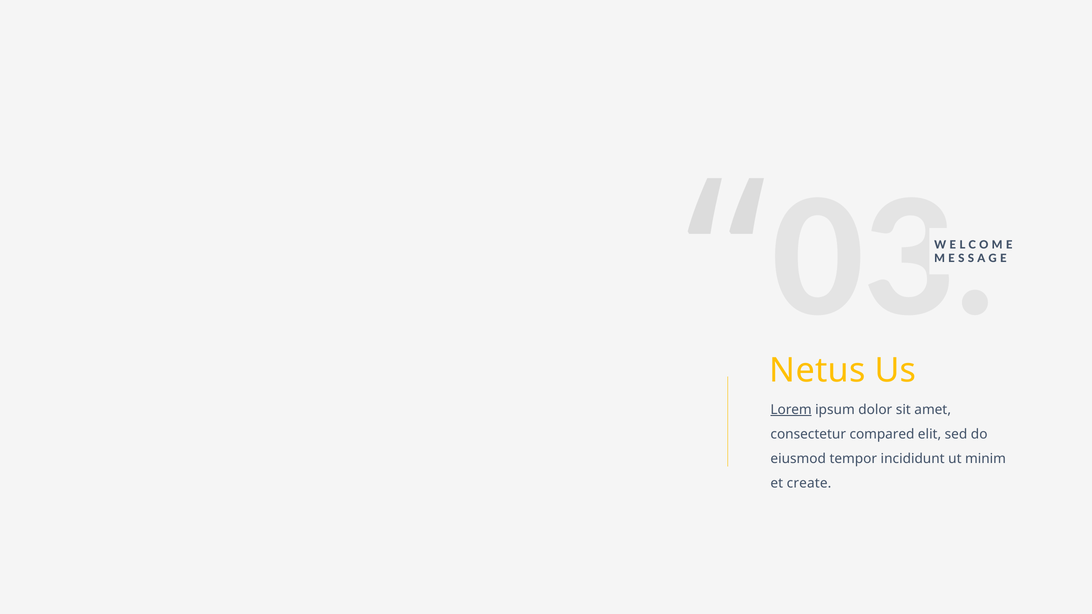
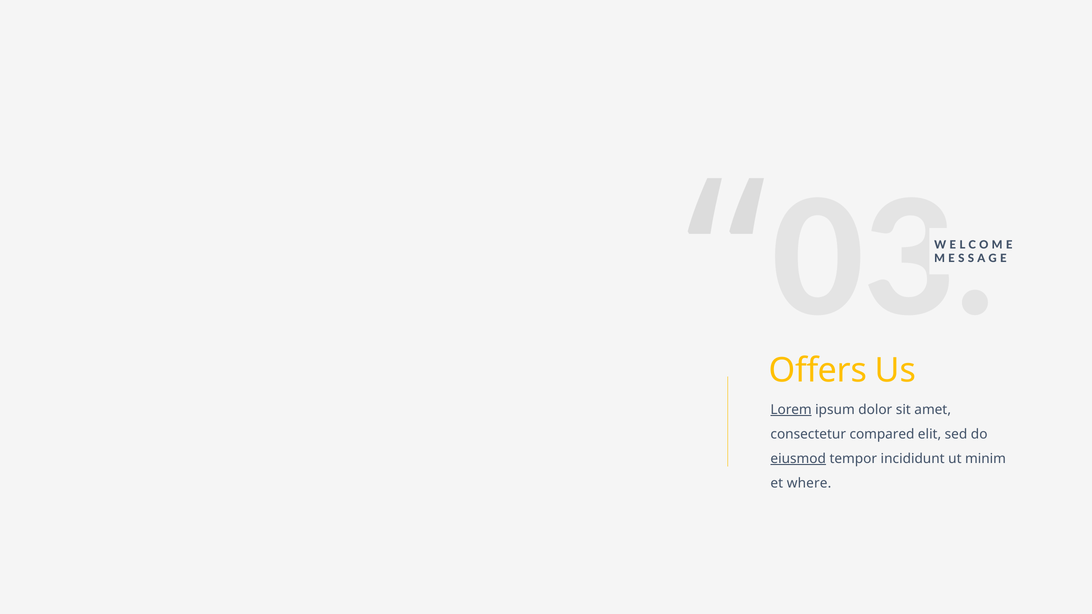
Netus: Netus -> Offers
eiusmod underline: none -> present
create: create -> where
